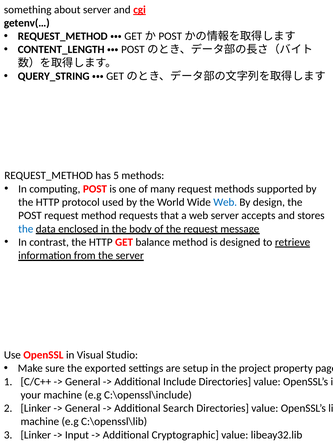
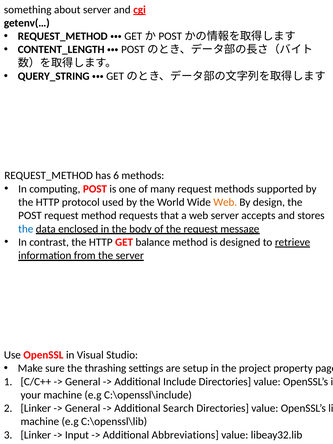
5: 5 -> 6
Web at (225, 202) colour: blue -> orange
exported: exported -> thrashing
Cryptographic: Cryptographic -> Abbreviations
